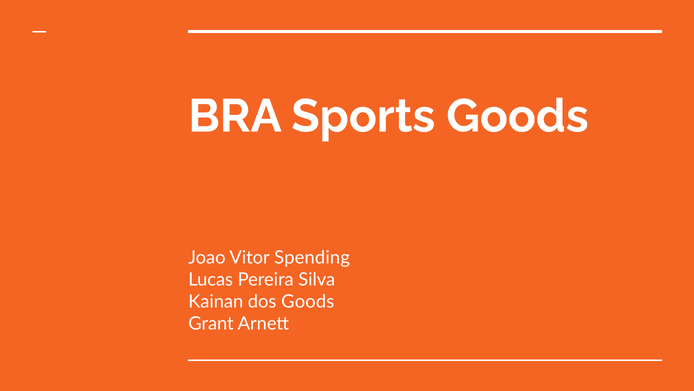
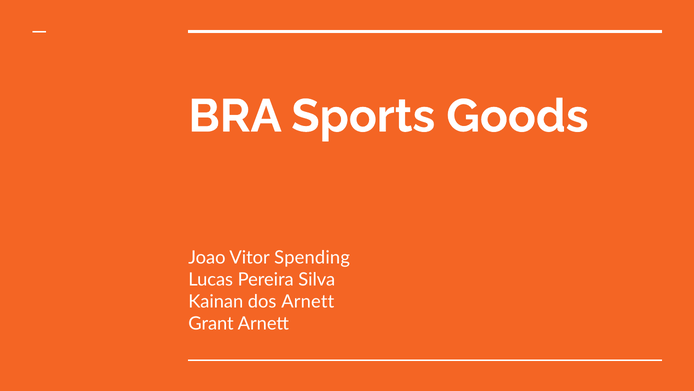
dos Goods: Goods -> Arnett
